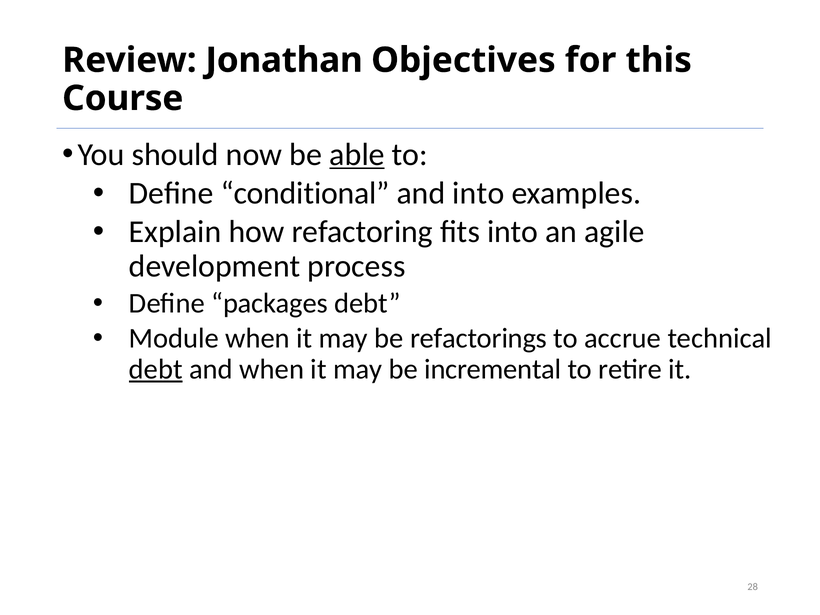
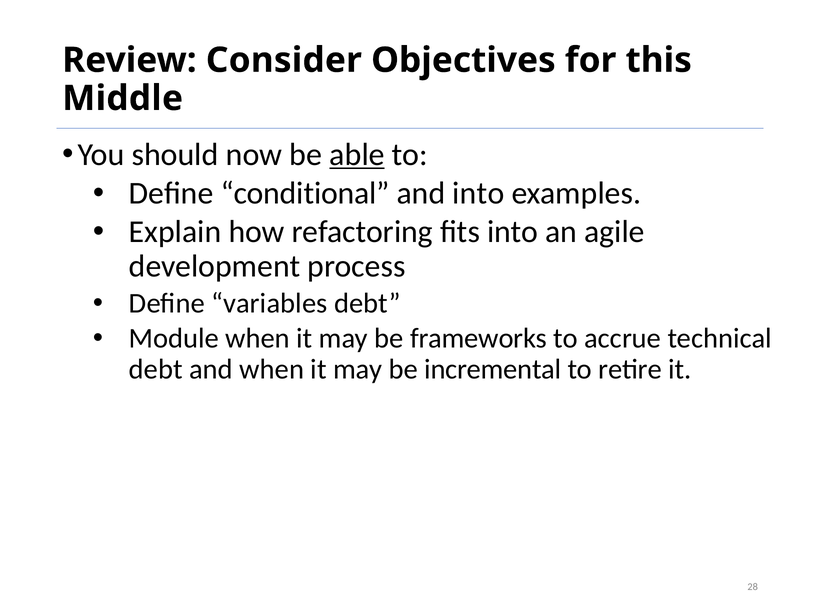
Jonathan: Jonathan -> Consider
Course: Course -> Middle
packages: packages -> variables
refactorings: refactorings -> frameworks
debt at (156, 369) underline: present -> none
